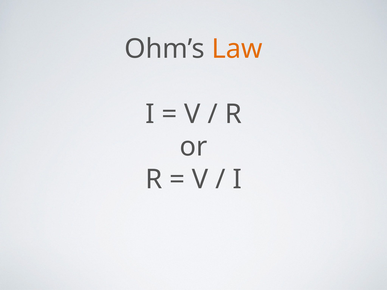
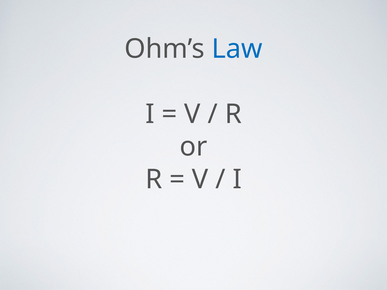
Law colour: orange -> blue
